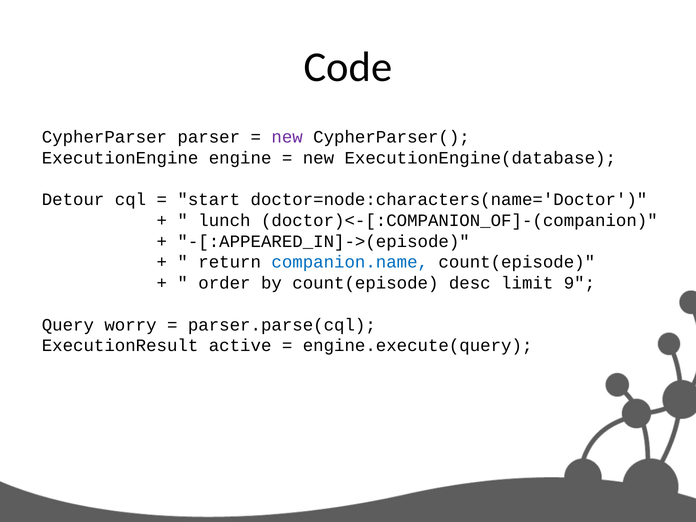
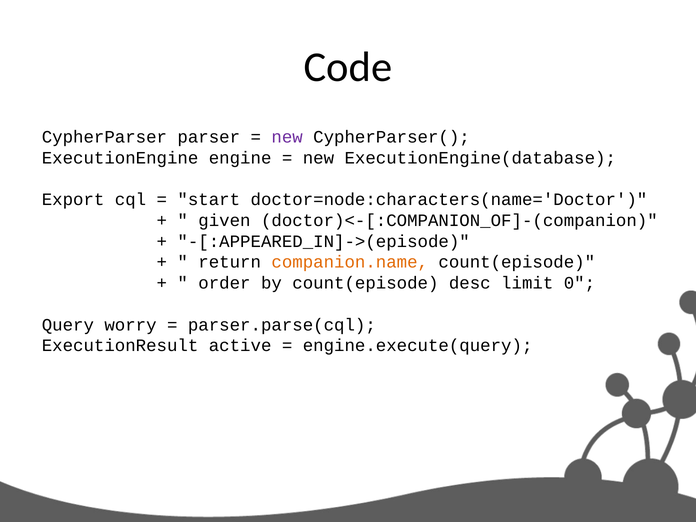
Detour: Detour -> Export
lunch: lunch -> given
companion.name colour: blue -> orange
9: 9 -> 0
